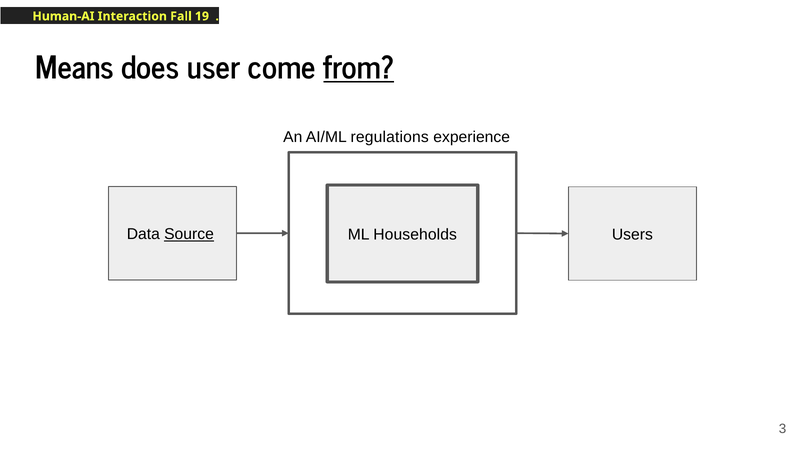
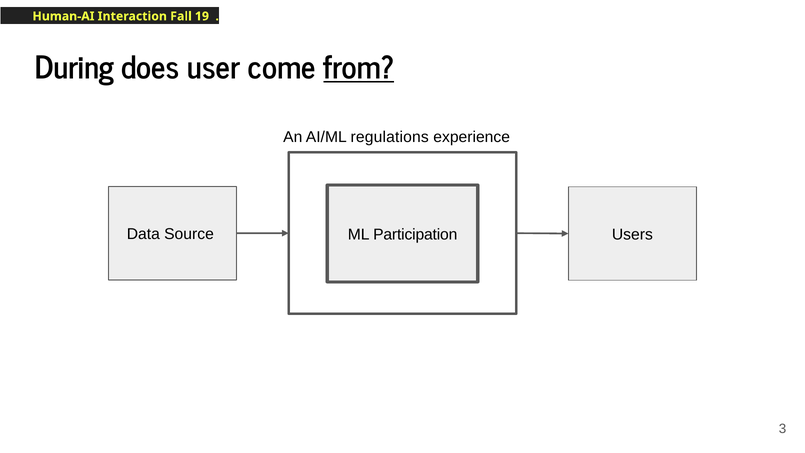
Means: Means -> During
Source underline: present -> none
Households: Households -> Participation
